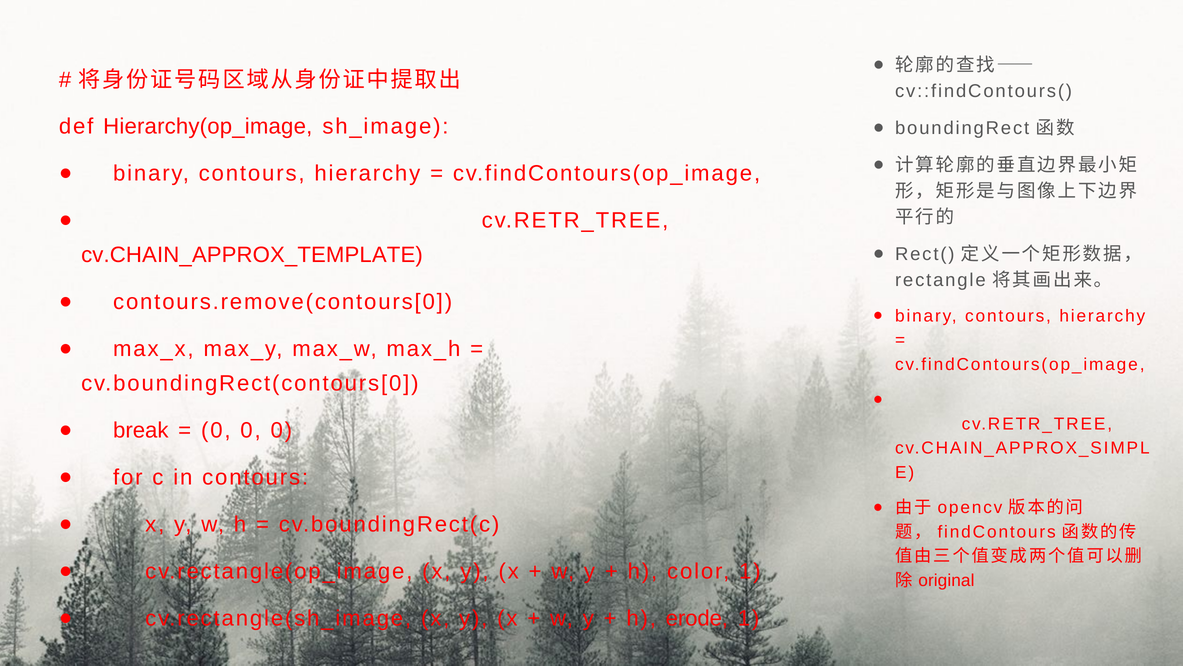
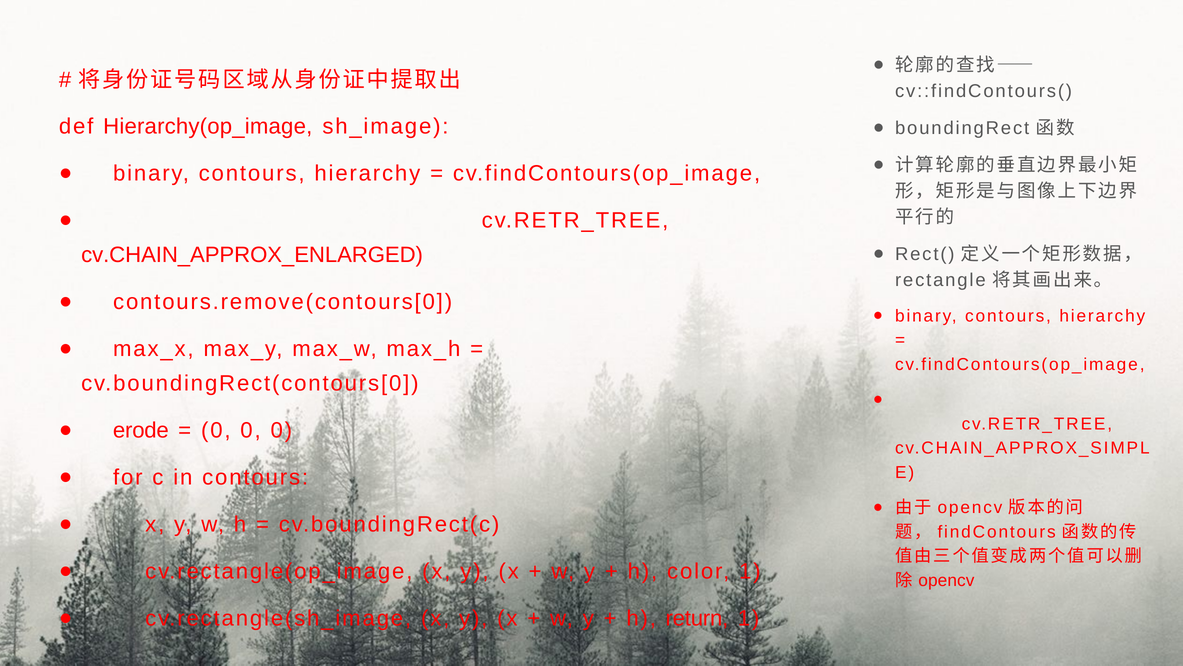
cv.CHAIN_APPROX_TEMPLATE: cv.CHAIN_APPROX_TEMPLATE -> cv.CHAIN_APPROX_ENLARGED
break: break -> erode
original at (946, 580): original -> opencv
erode: erode -> return
